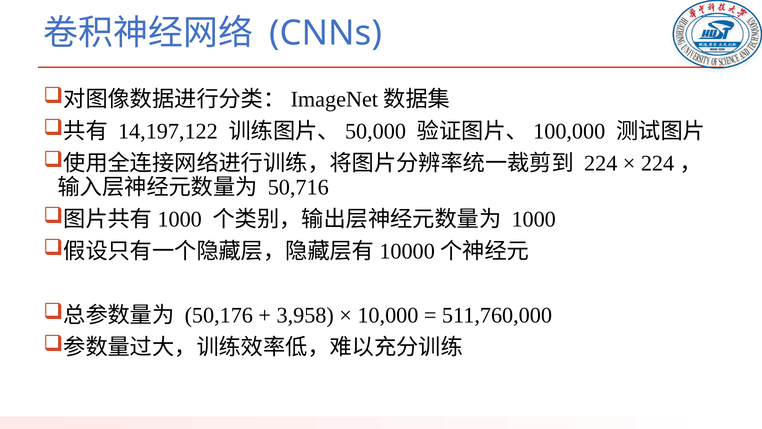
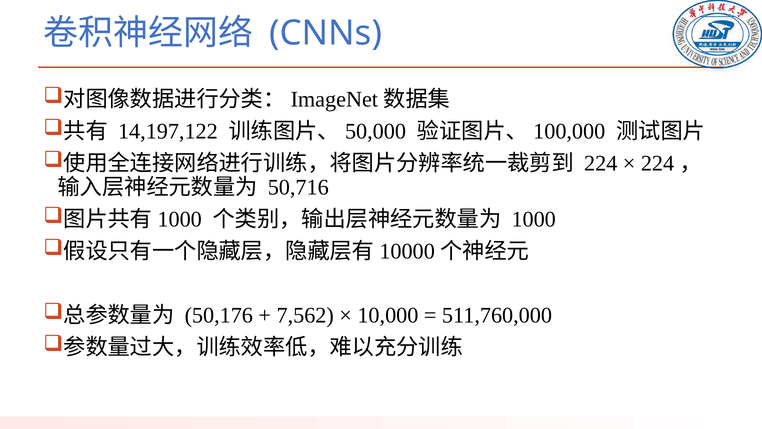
3,958: 3,958 -> 7,562
